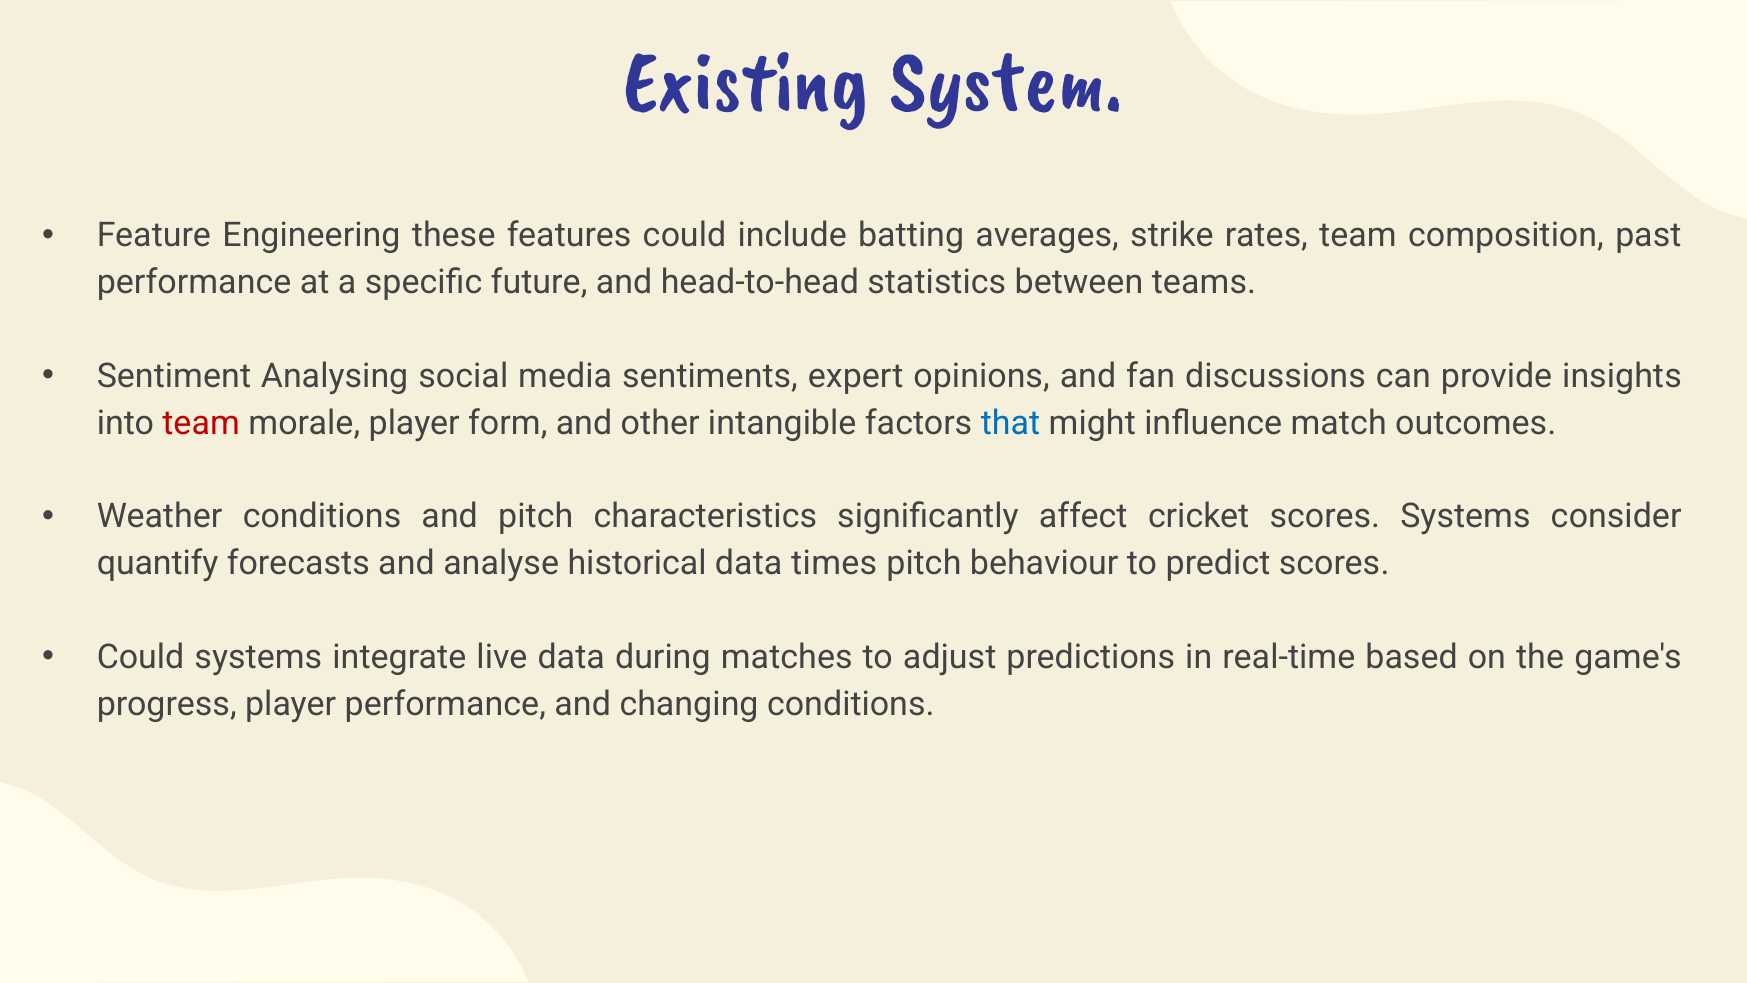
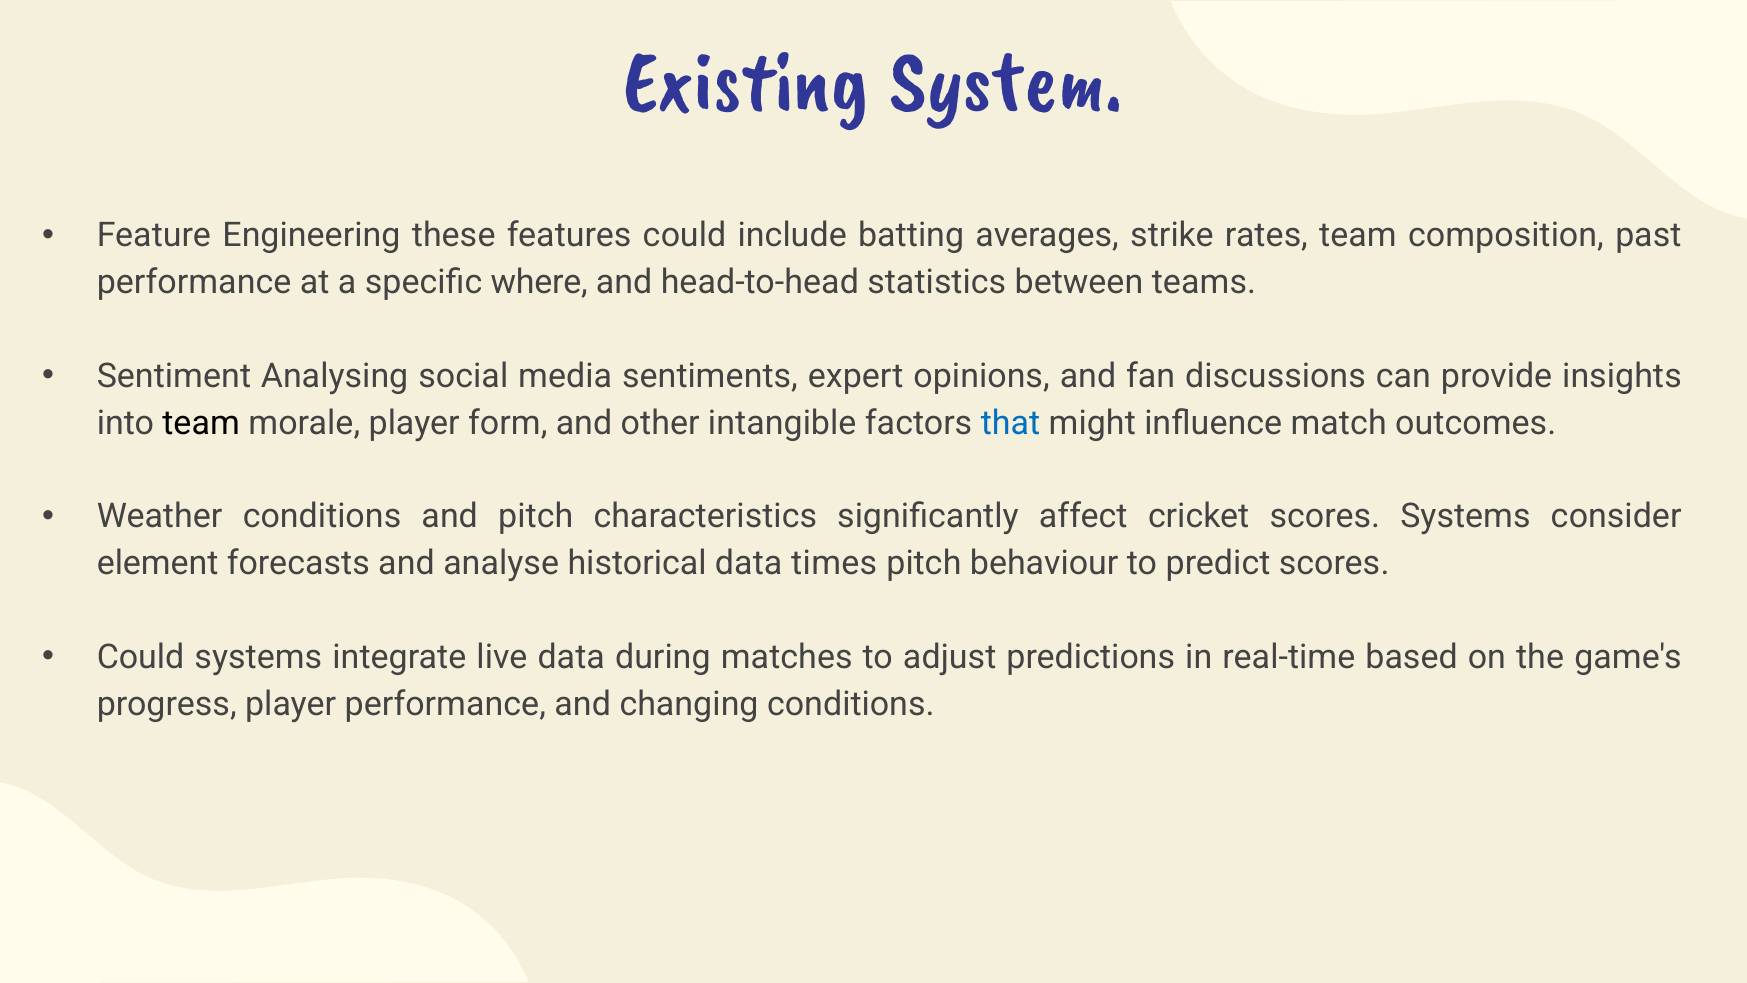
future: future -> where
team at (201, 423) colour: red -> black
quantify: quantify -> element
